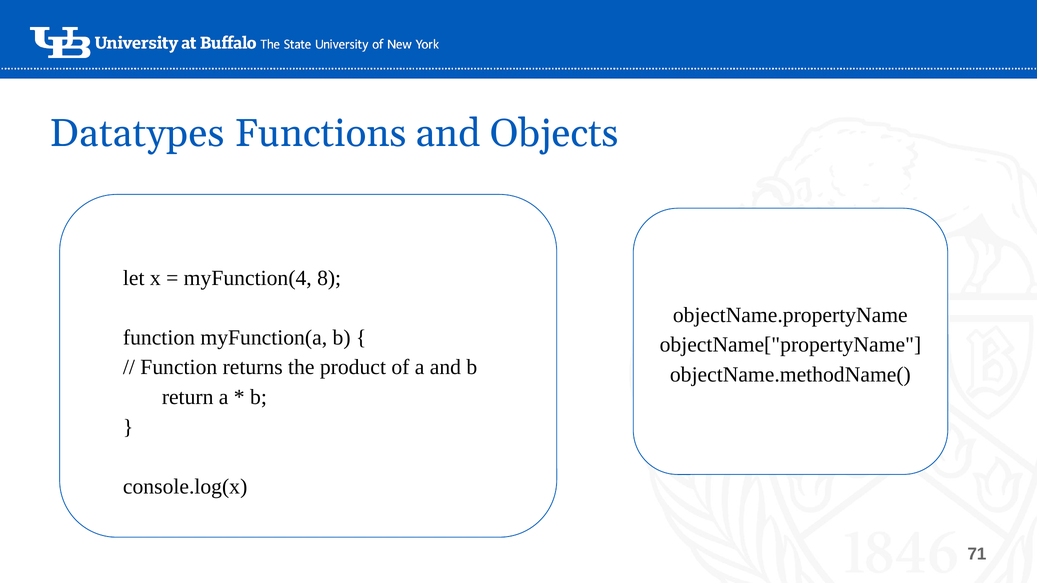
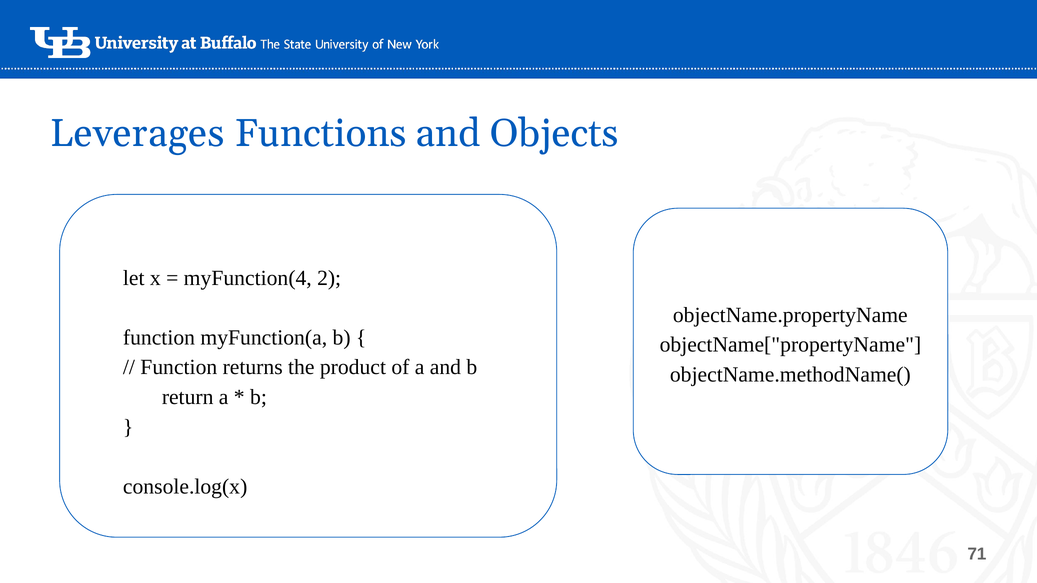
Datatypes: Datatypes -> Leverages
8: 8 -> 2
